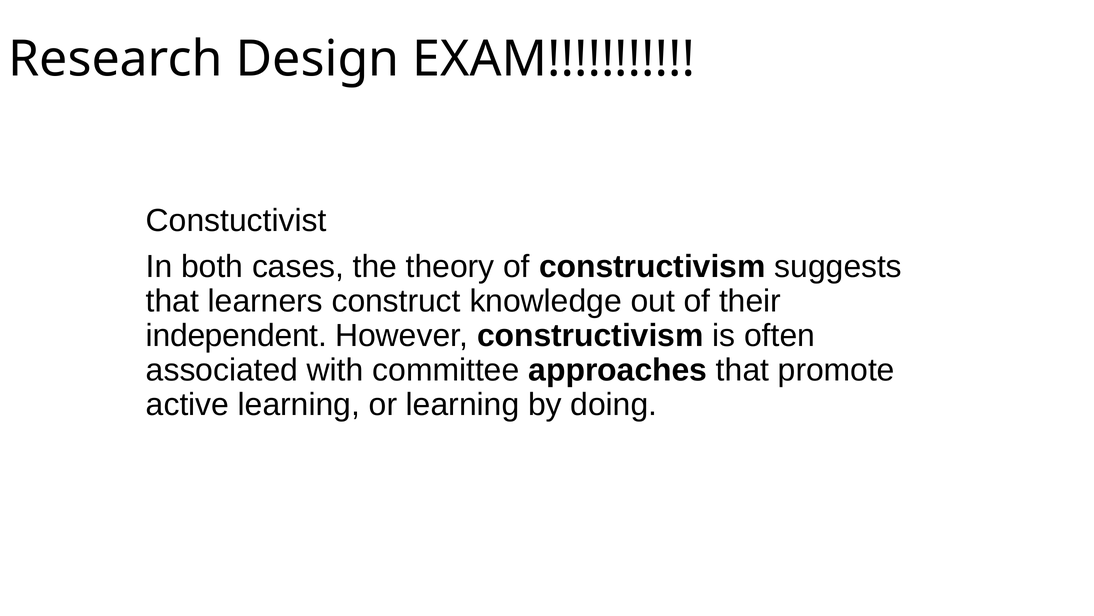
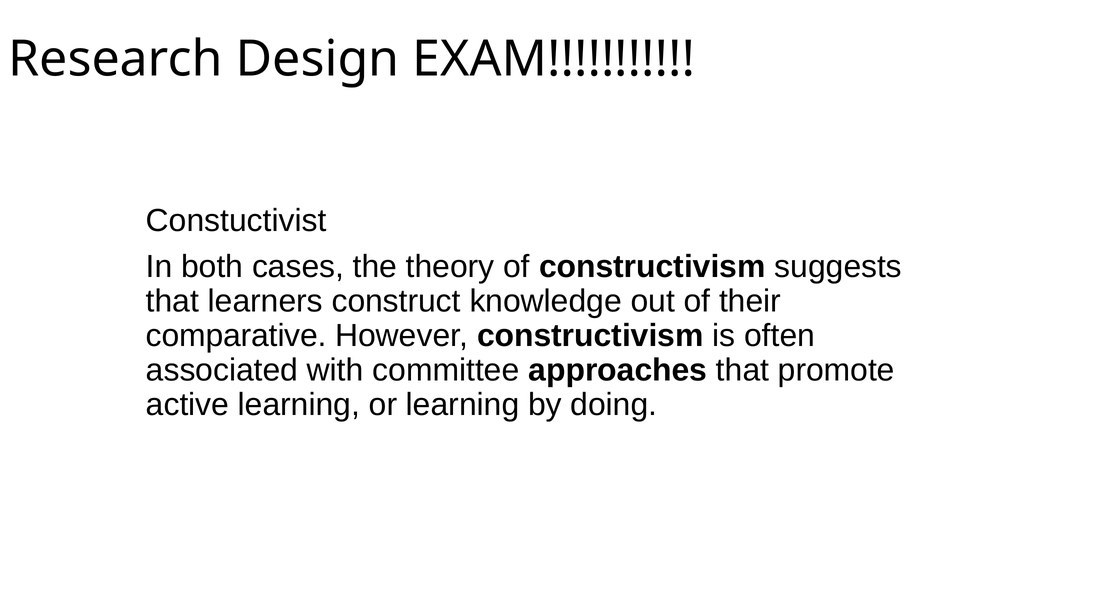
independent: independent -> comparative
